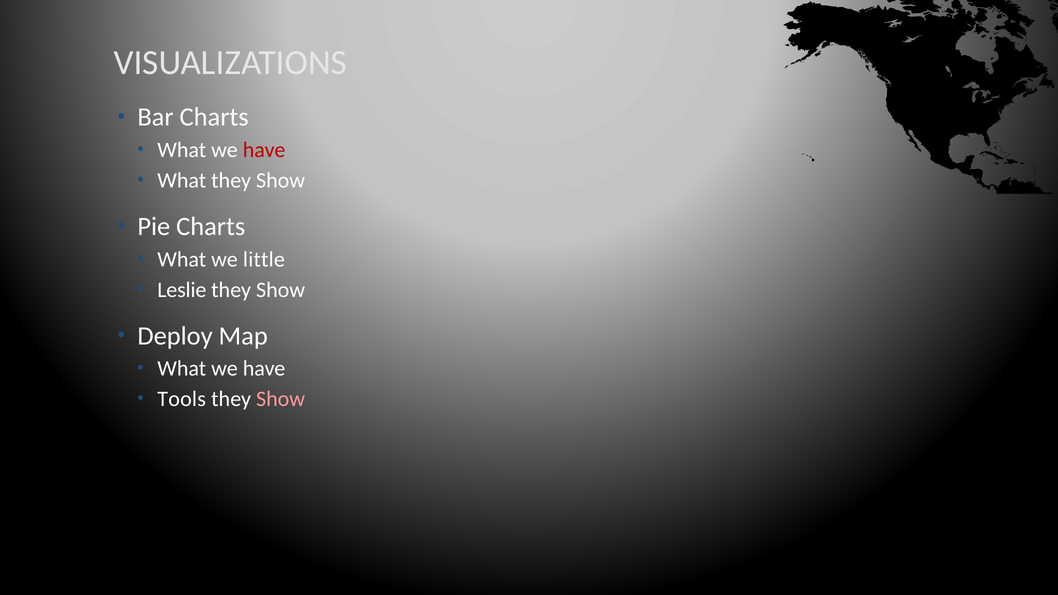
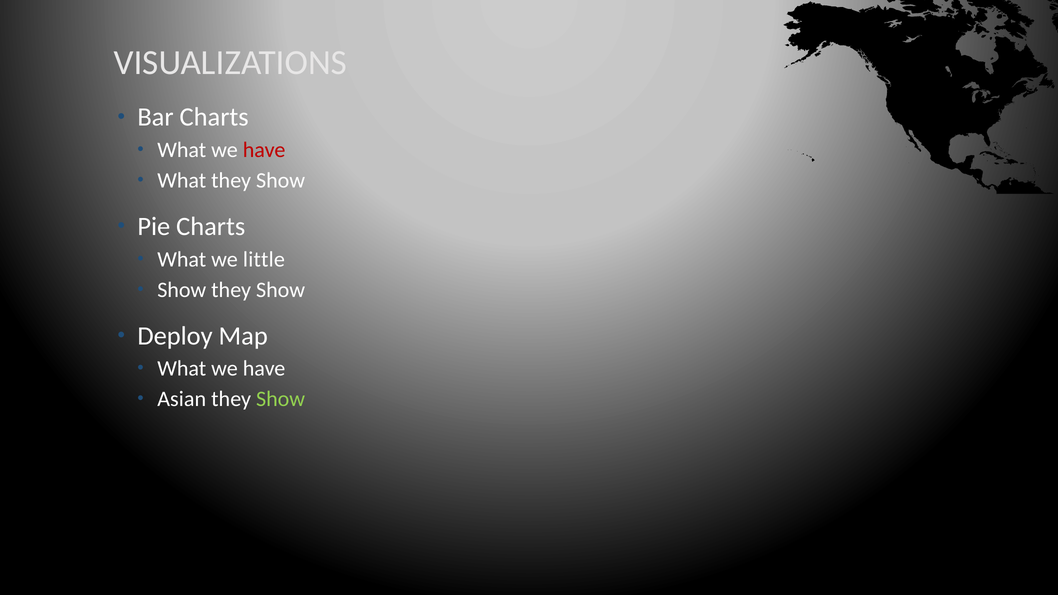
Leslie at (182, 290): Leslie -> Show
Tools: Tools -> Asian
Show at (281, 399) colour: pink -> light green
